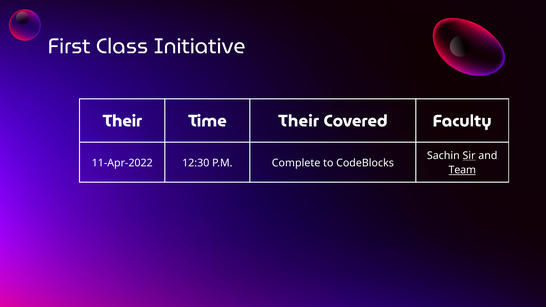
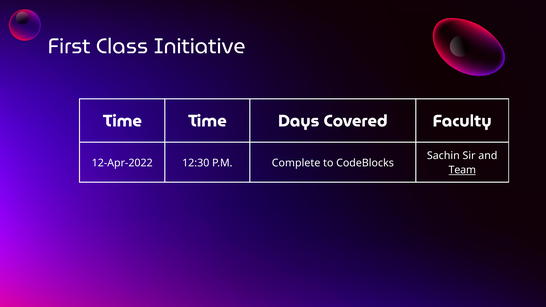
Their at (122, 121): Their -> Time
Time Their: Their -> Days
Sir underline: present -> none
11-Apr-2022: 11-Apr-2022 -> 12-Apr-2022
